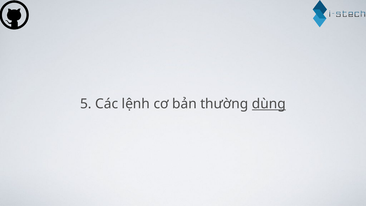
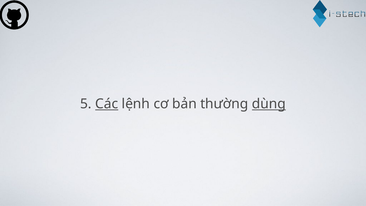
Các underline: none -> present
